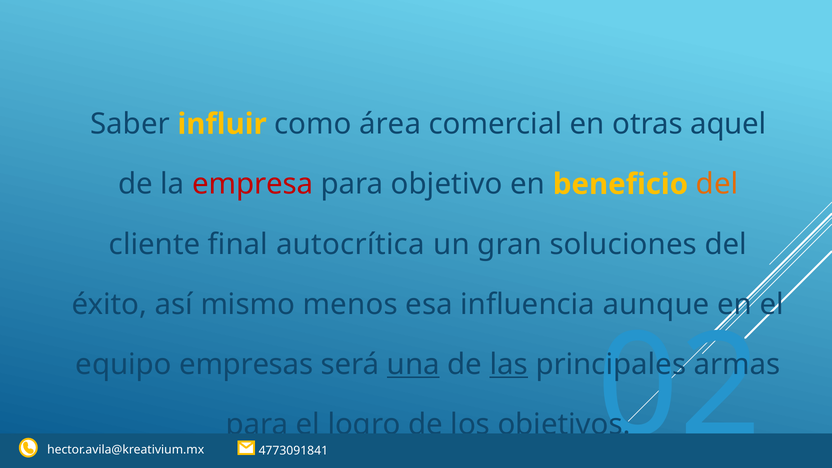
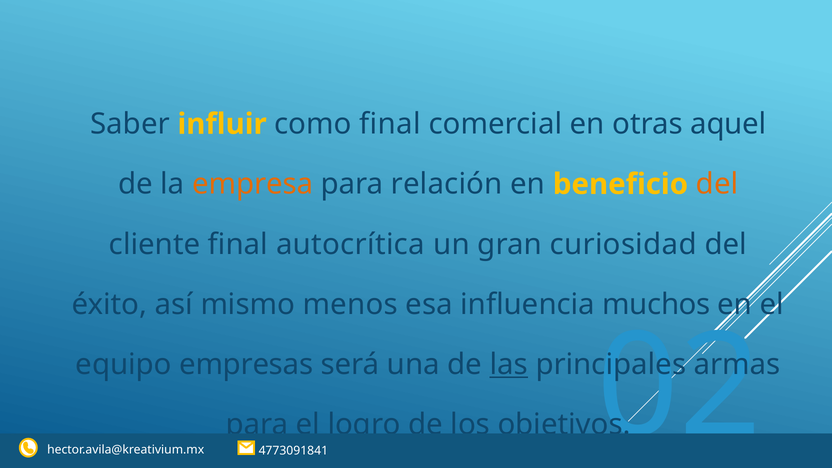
como área: área -> final
empresa colour: red -> orange
objetivo: objetivo -> relación
soluciones: soluciones -> curiosidad
aunque: aunque -> muchos
una underline: present -> none
